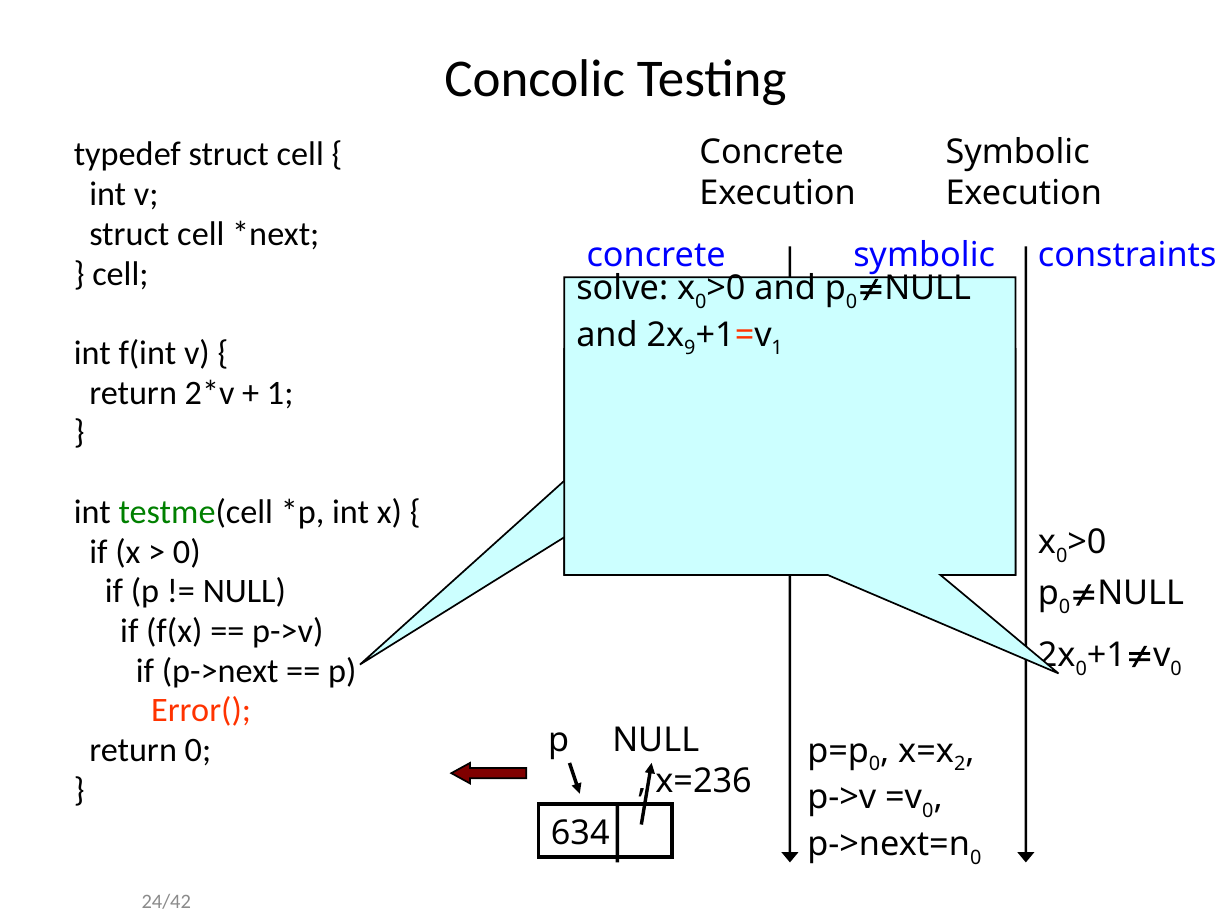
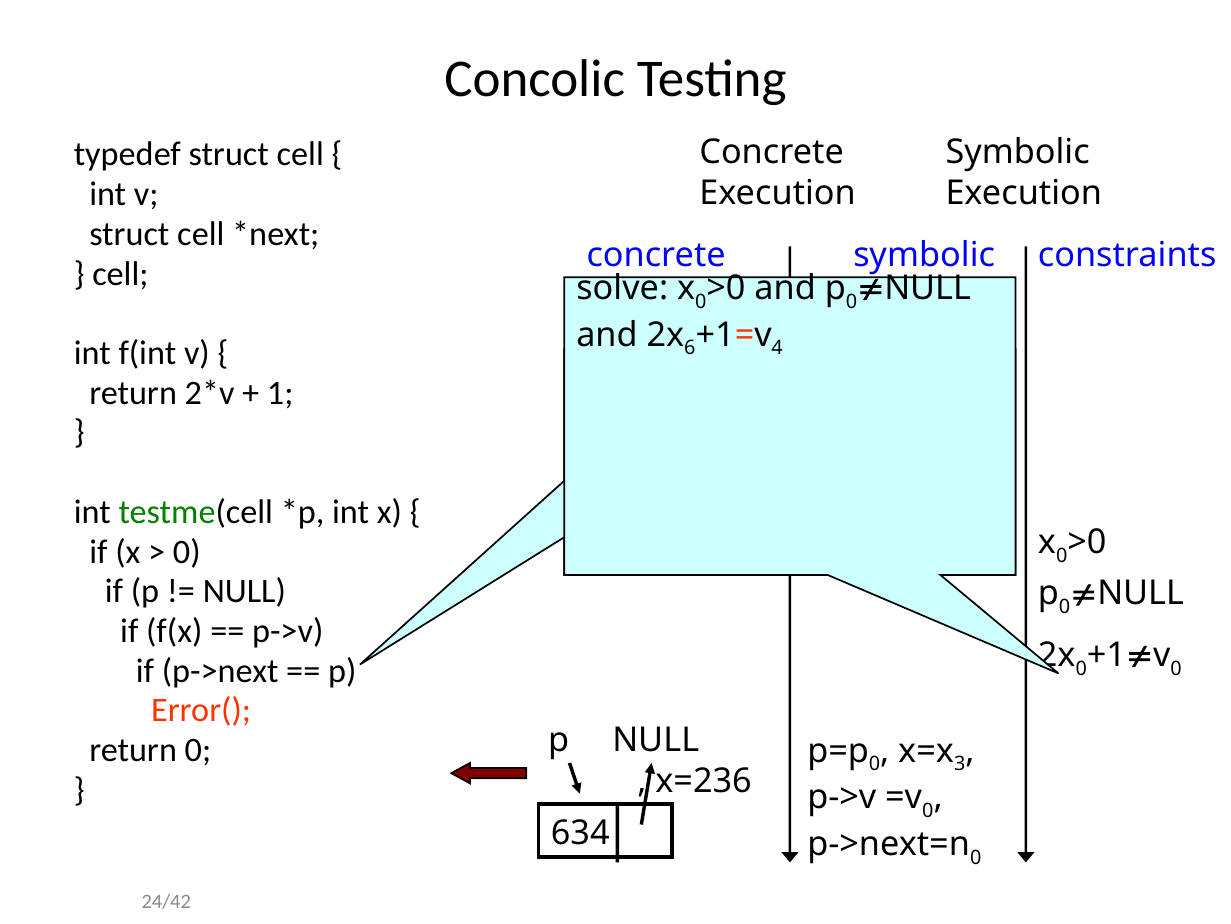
9: 9 -> 6
1 at (777, 348): 1 -> 4
2: 2 -> 3
